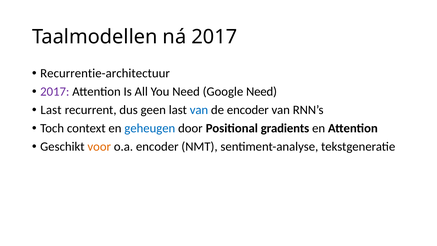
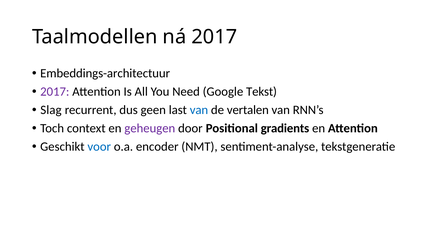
Recurrentie-architectuur: Recurrentie-architectuur -> Embeddings-architectuur
Google Need: Need -> Tekst
Last at (51, 110): Last -> Slag
de encoder: encoder -> vertalen
geheugen colour: blue -> purple
voor colour: orange -> blue
